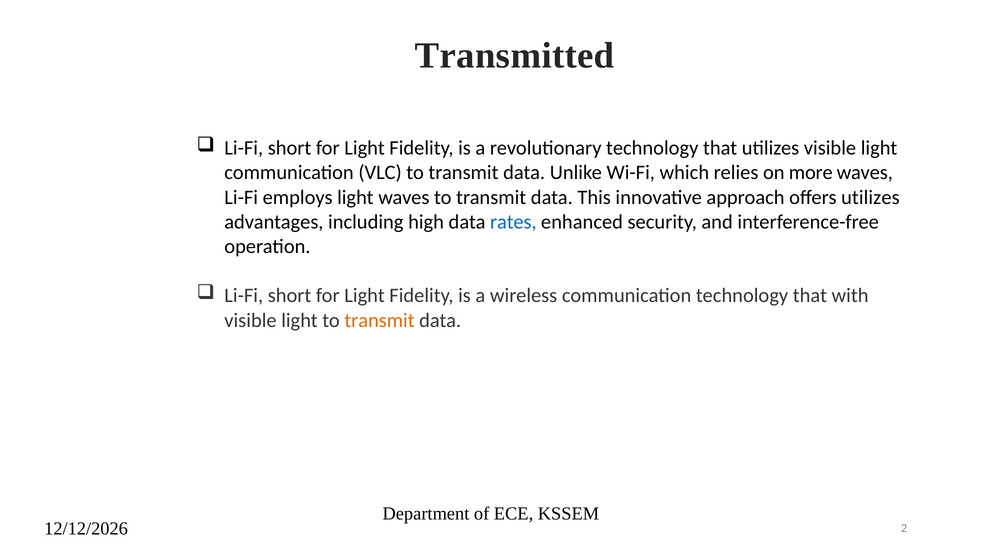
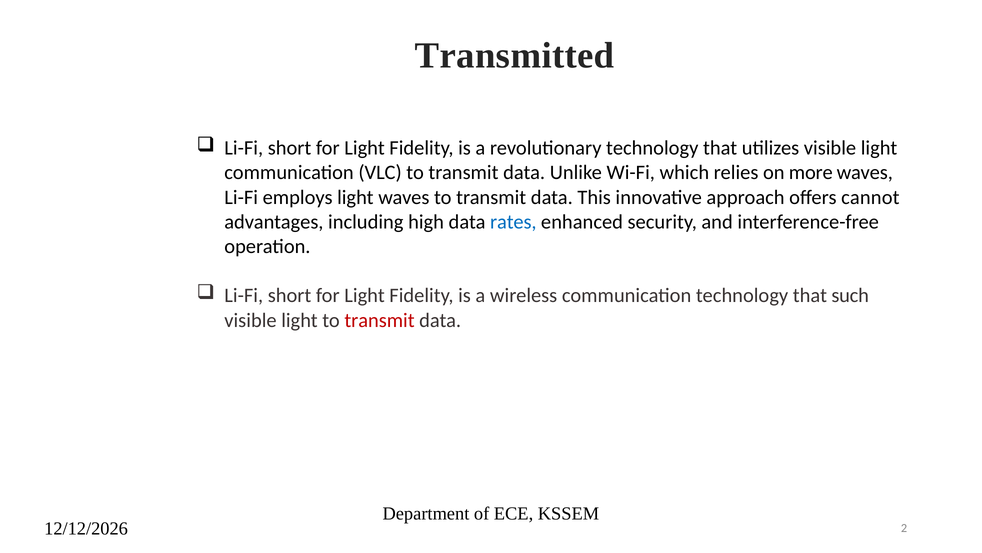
offers utilizes: utilizes -> cannot
with: with -> such
transmit at (380, 320) colour: orange -> red
